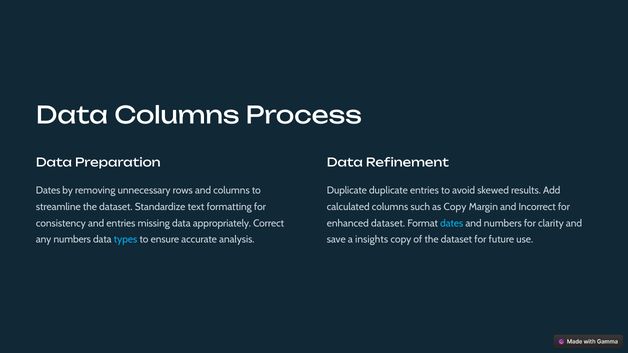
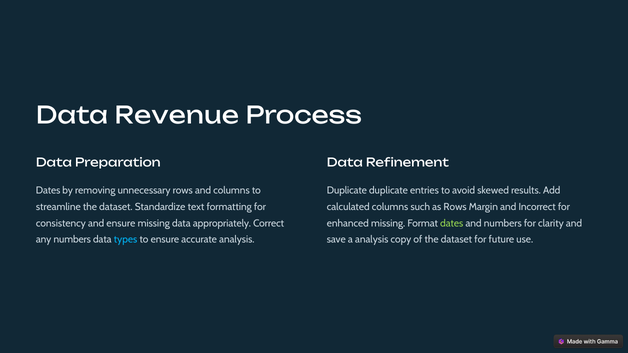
Data Columns: Columns -> Revenue
as Copy: Copy -> Rows
and entries: entries -> ensure
enhanced dataset: dataset -> missing
dates at (452, 223) colour: light blue -> light green
a insights: insights -> analysis
